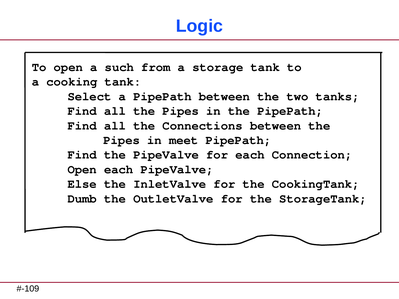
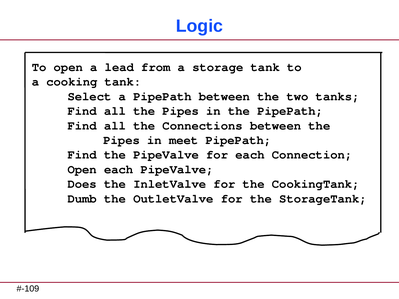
such: such -> lead
Else: Else -> Does
